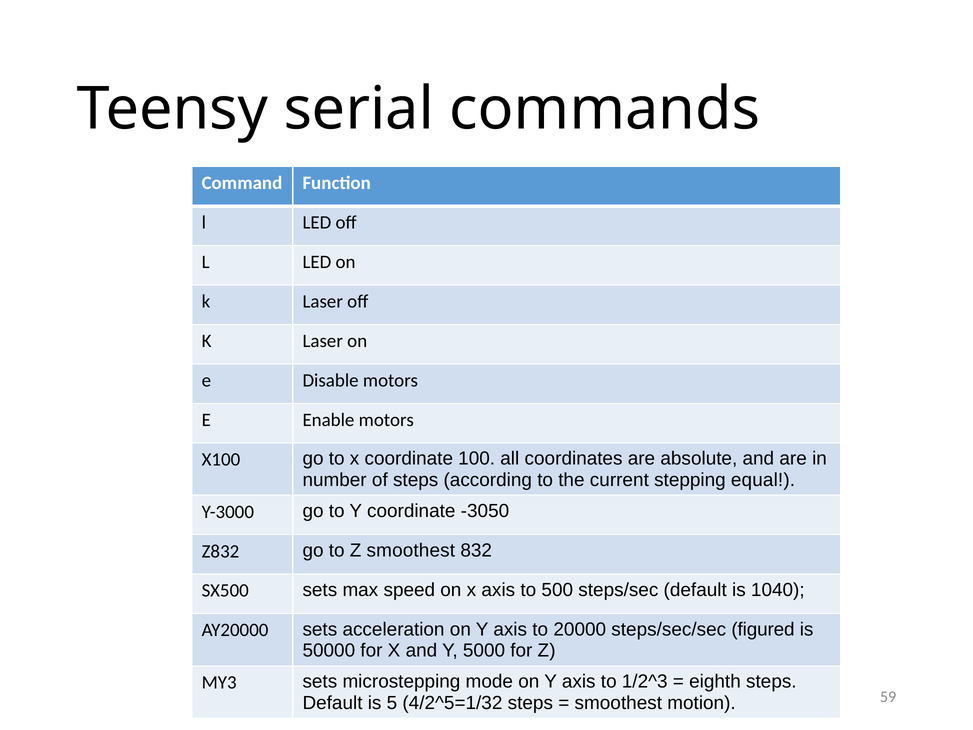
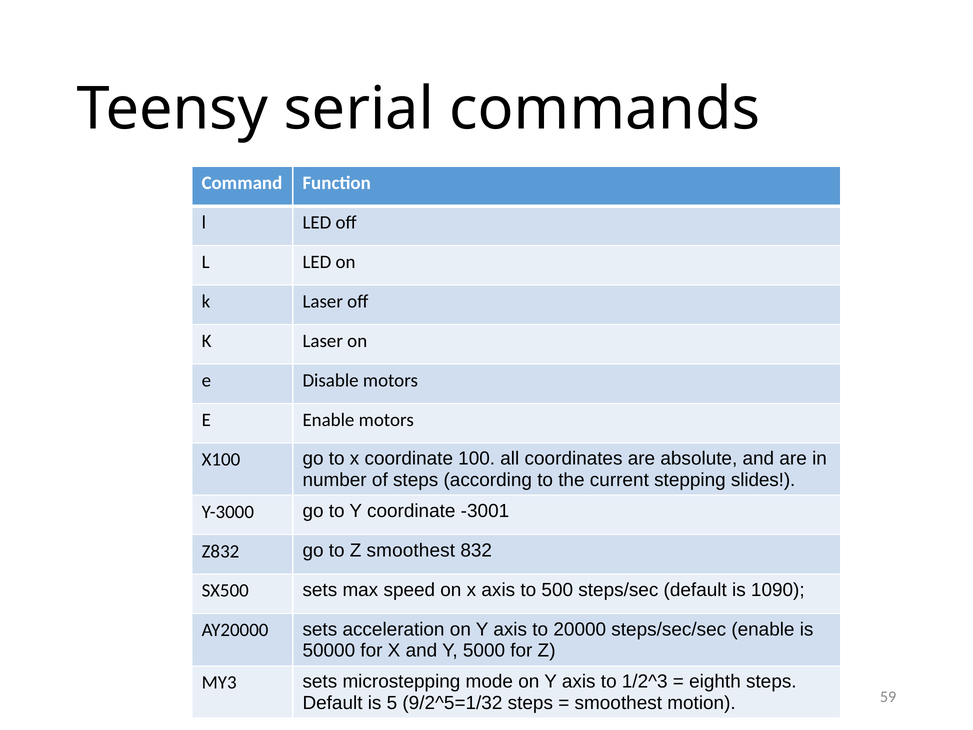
equal: equal -> slides
-3050: -3050 -> -3001
1040: 1040 -> 1090
steps/sec/sec figured: figured -> enable
4/2^5=1/32: 4/2^5=1/32 -> 9/2^5=1/32
